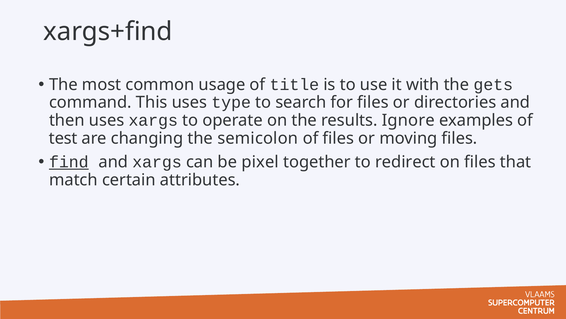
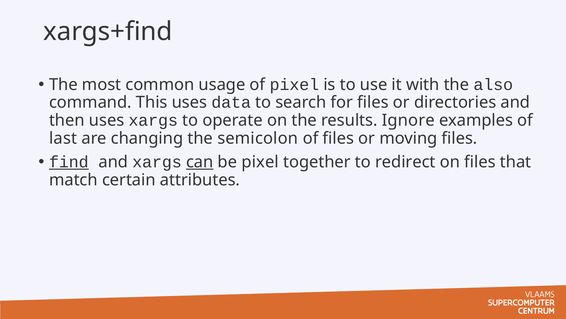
of title: title -> pixel
gets: gets -> also
type: type -> data
test: test -> last
can underline: none -> present
